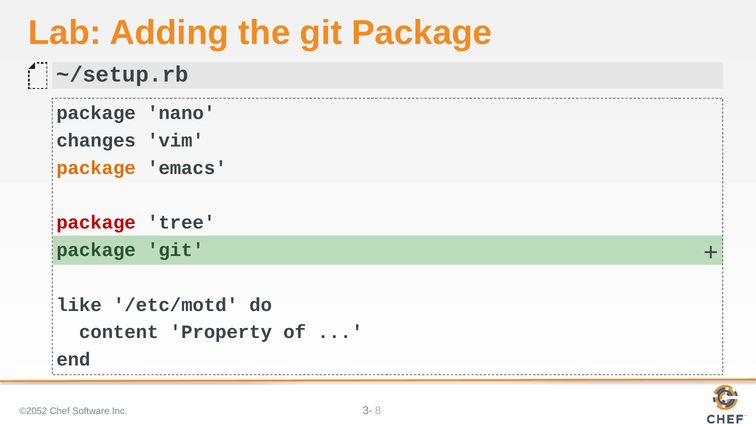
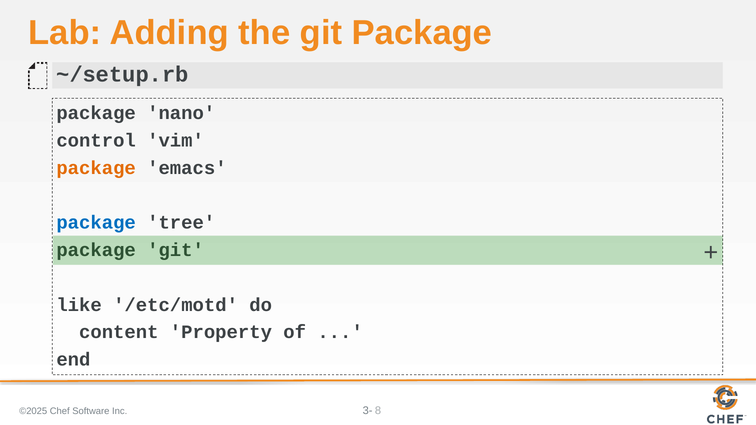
changes: changes -> control
package at (96, 223) colour: red -> blue
©2052: ©2052 -> ©2025
